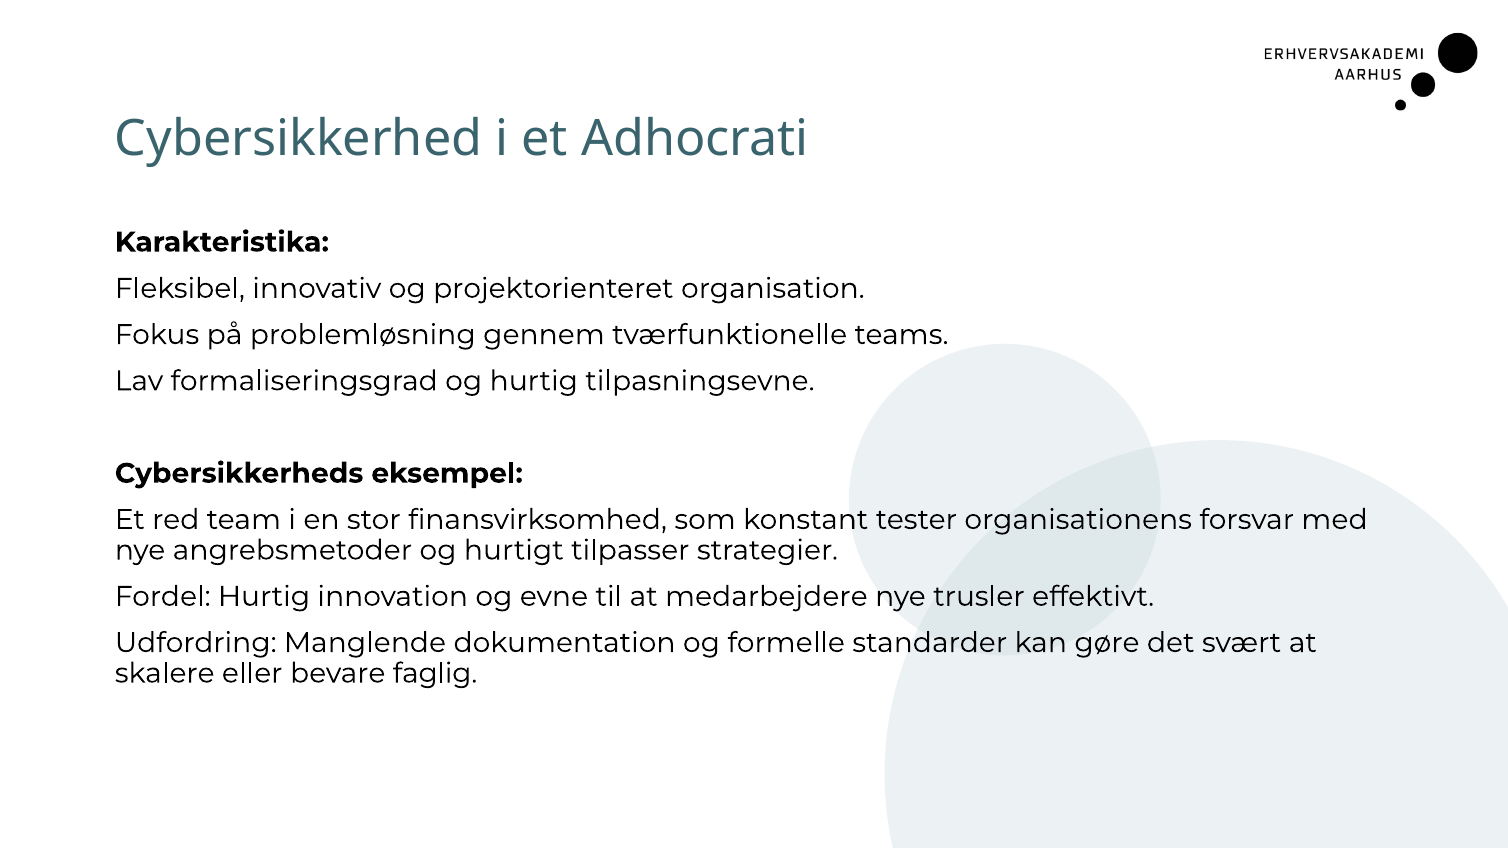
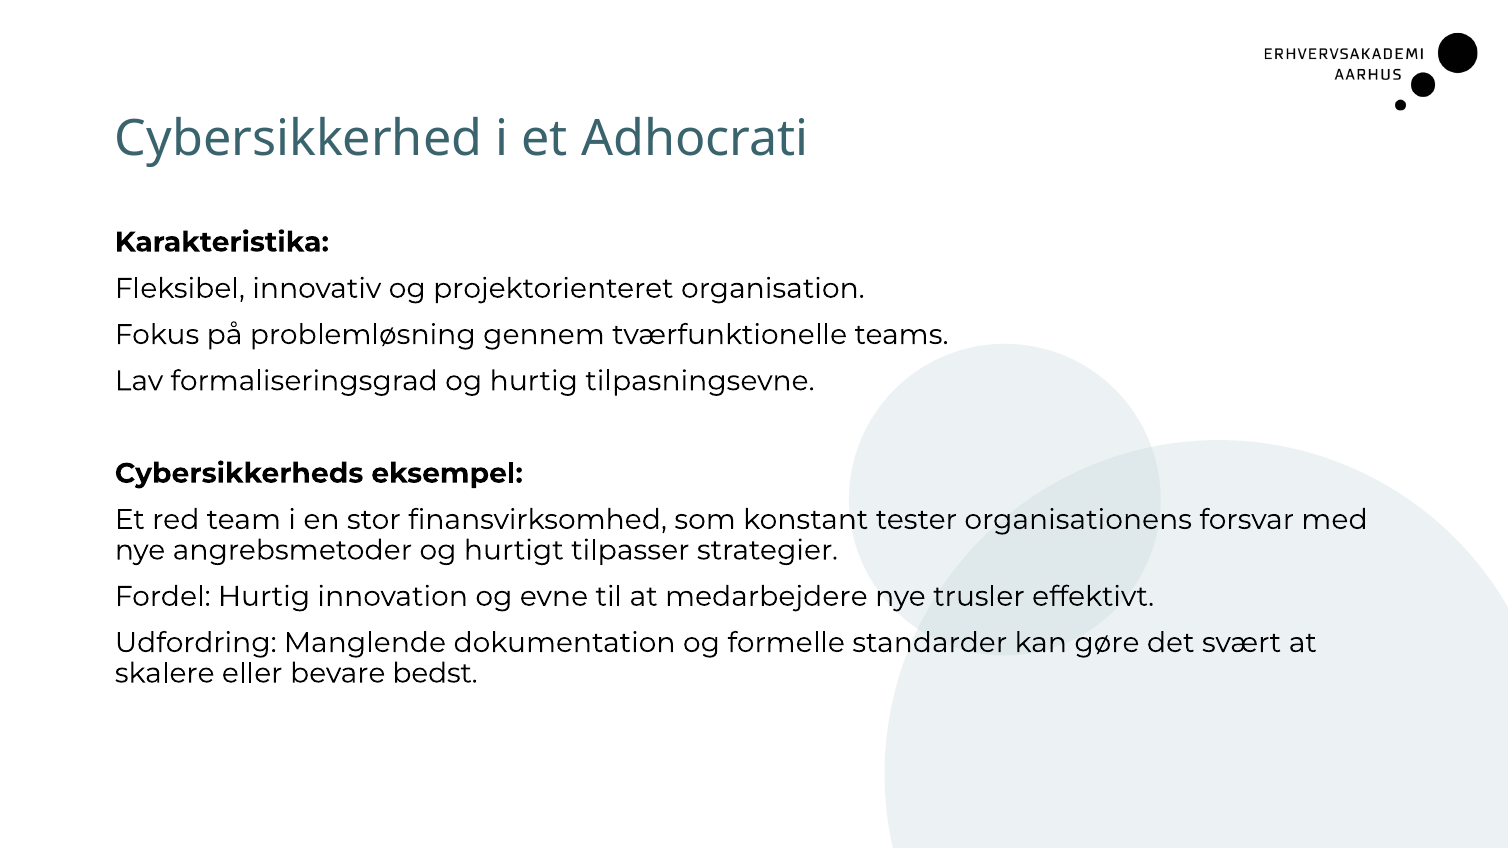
faglig: faglig -> bedst
